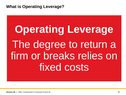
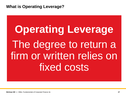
breaks: breaks -> written
